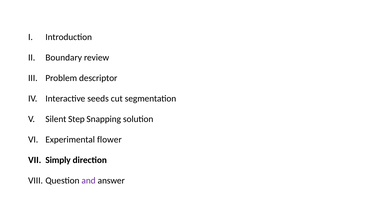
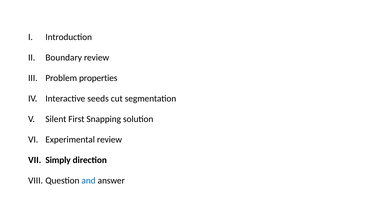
descriptor: descriptor -> properties
Step: Step -> First
Experimental flower: flower -> review
and colour: purple -> blue
